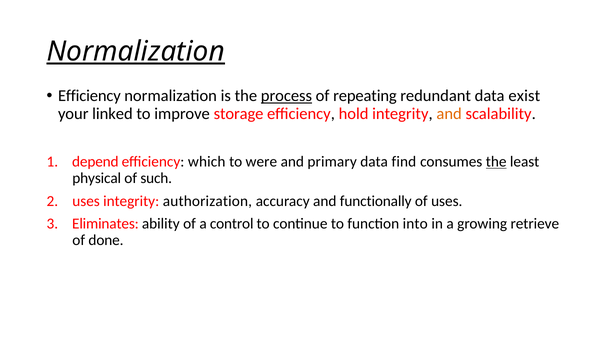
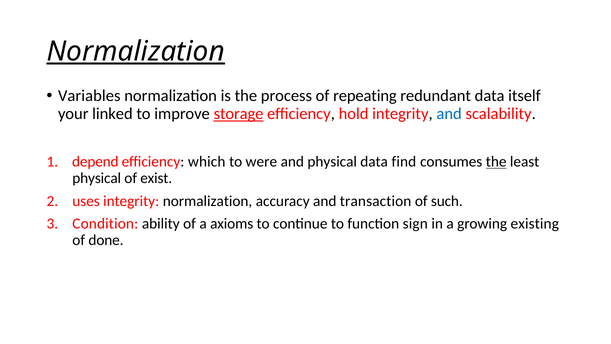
Efficiency at (89, 96): Efficiency -> Variables
process underline: present -> none
exist: exist -> itself
storage underline: none -> present
and at (449, 114) colour: orange -> blue
and primary: primary -> physical
such: such -> exist
integrity authorization: authorization -> normalization
functionally: functionally -> transaction
of uses: uses -> such
Eliminates: Eliminates -> Condition
control: control -> axioms
into: into -> sign
retrieve: retrieve -> existing
